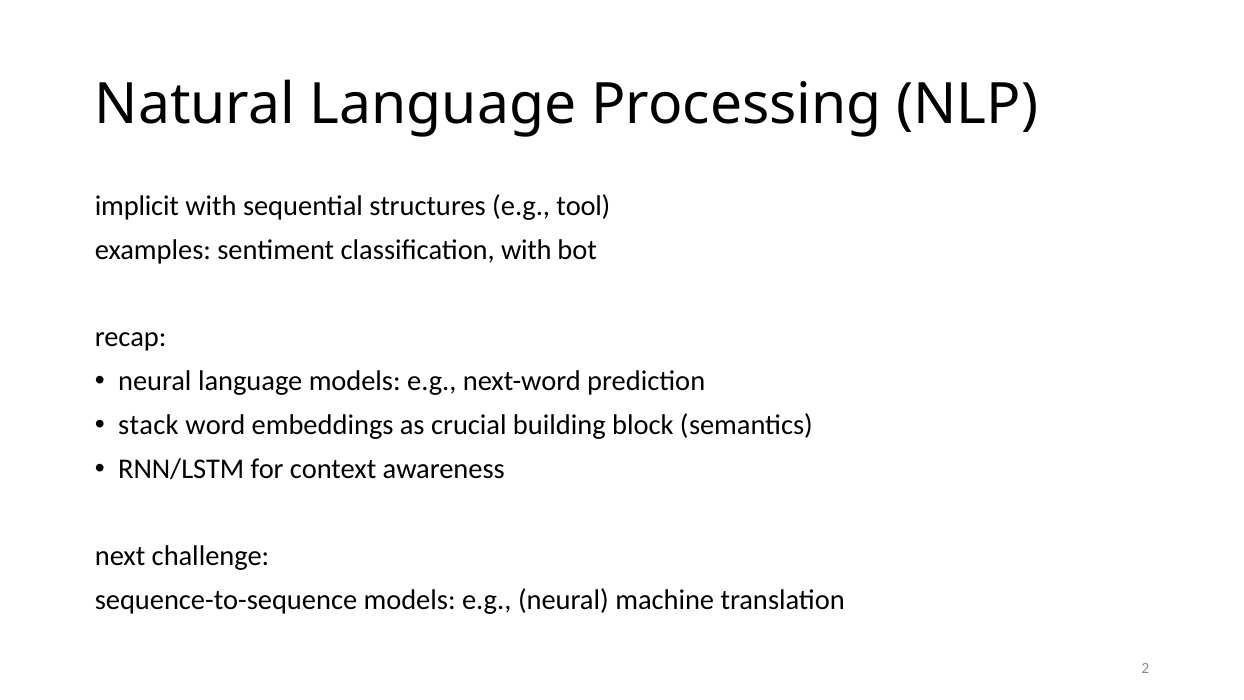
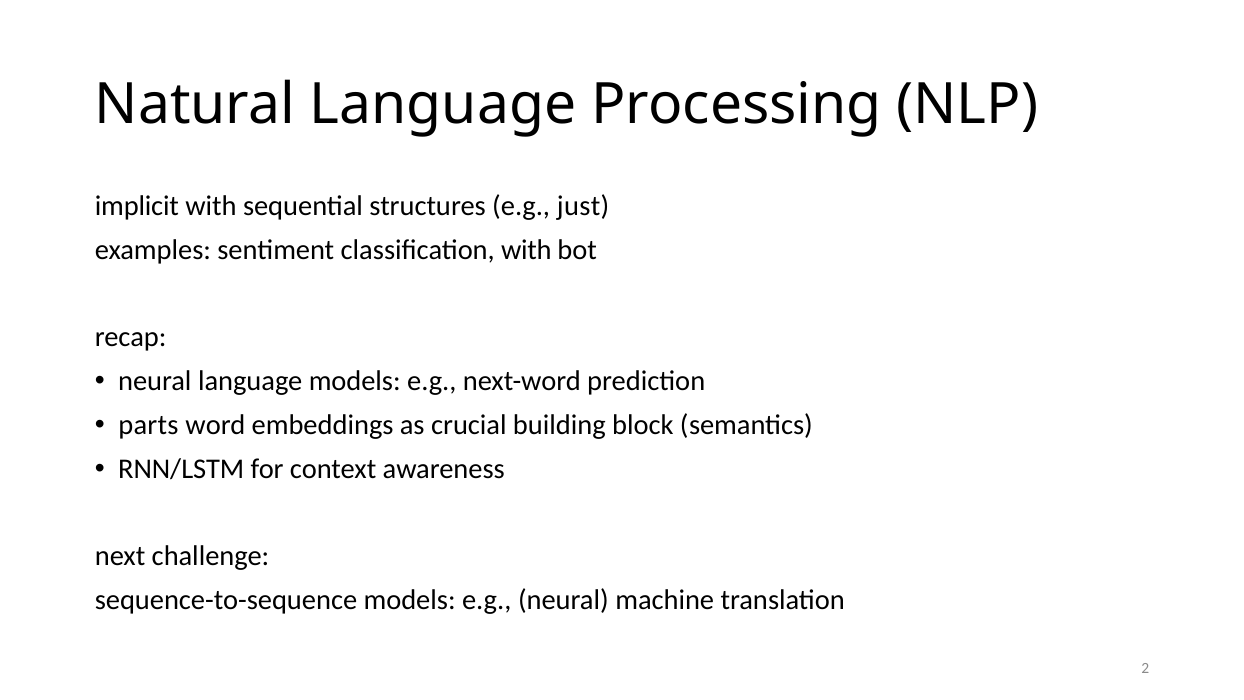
tool: tool -> just
stack: stack -> parts
